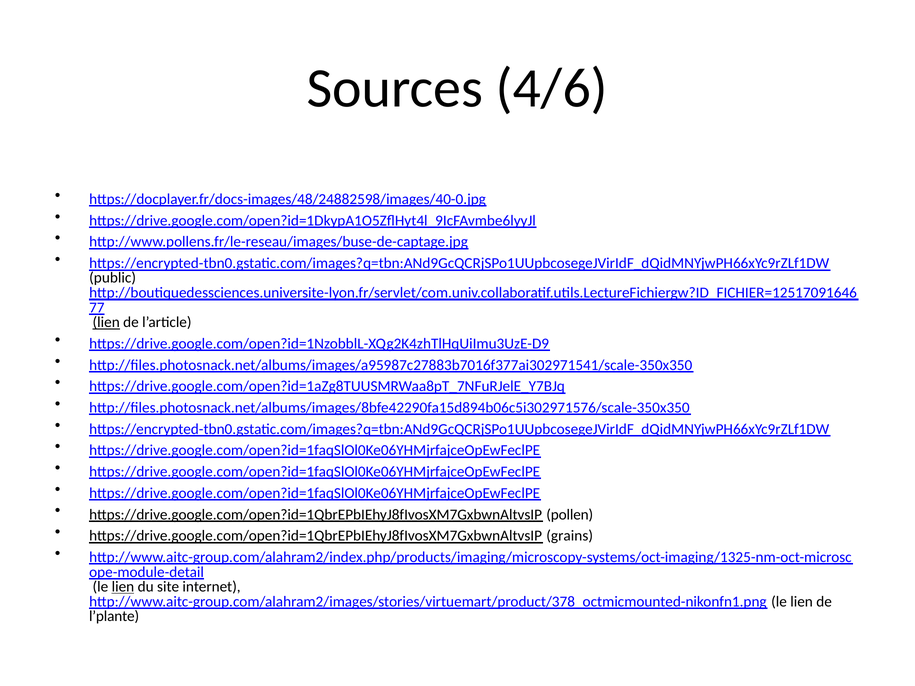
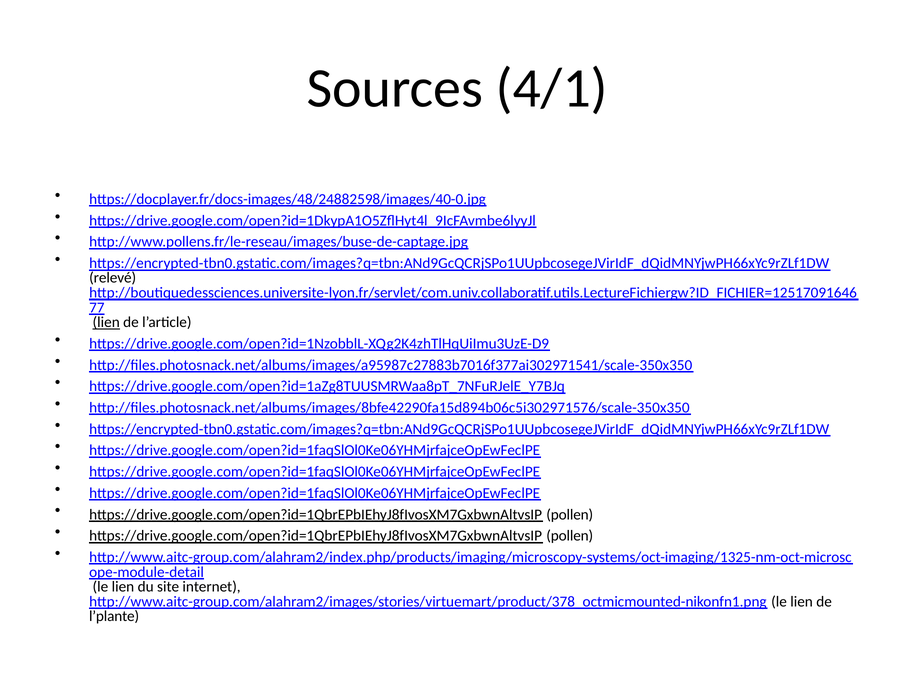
4/6: 4/6 -> 4/1
public: public -> relevé
grains at (570, 536): grains -> pollen
lien at (123, 587) underline: present -> none
